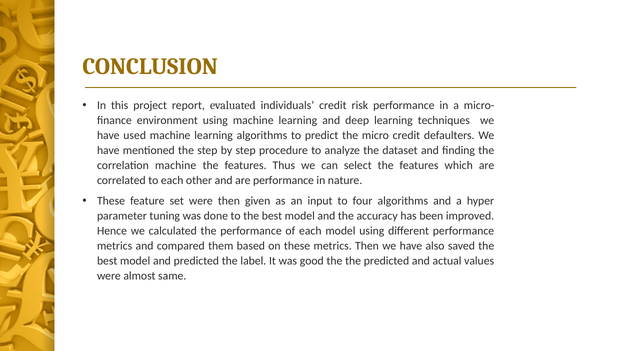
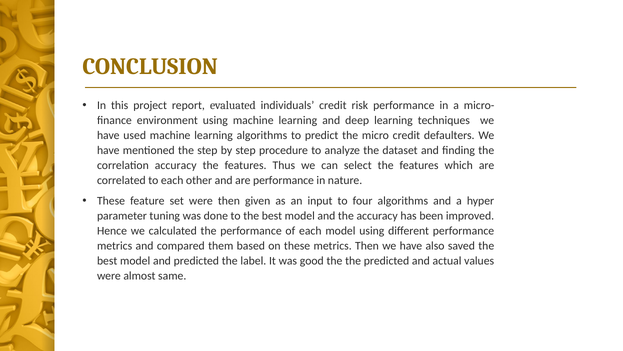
correlation machine: machine -> accuracy
